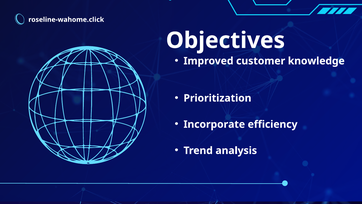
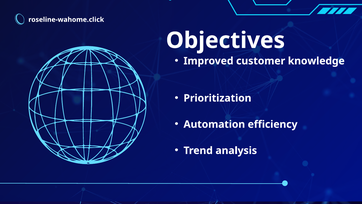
Incorporate: Incorporate -> Automation
